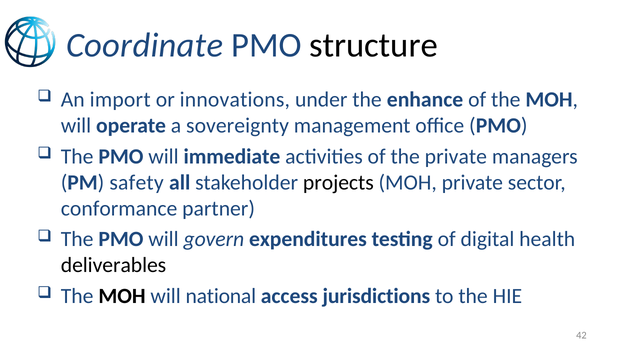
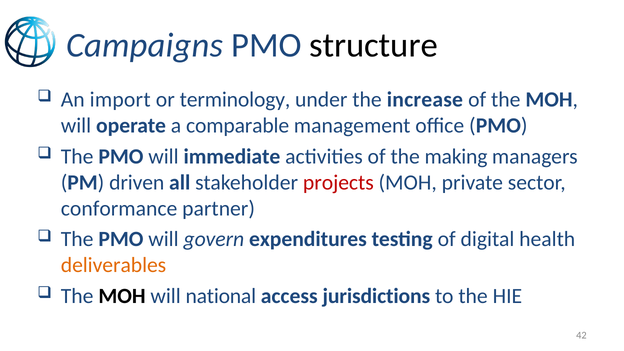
Coordinate: Coordinate -> Campaigns
innovations: innovations -> terminology
enhance: enhance -> increase
sovereignty: sovereignty -> comparable
the private: private -> making
safety: safety -> driven
projects colour: black -> red
deliverables colour: black -> orange
